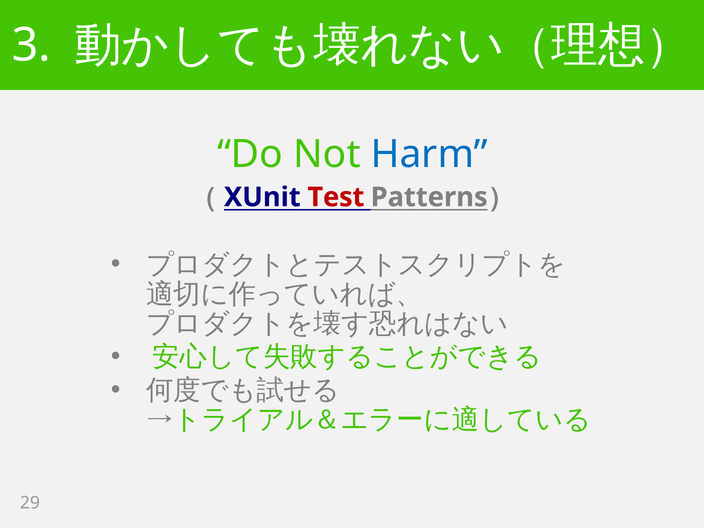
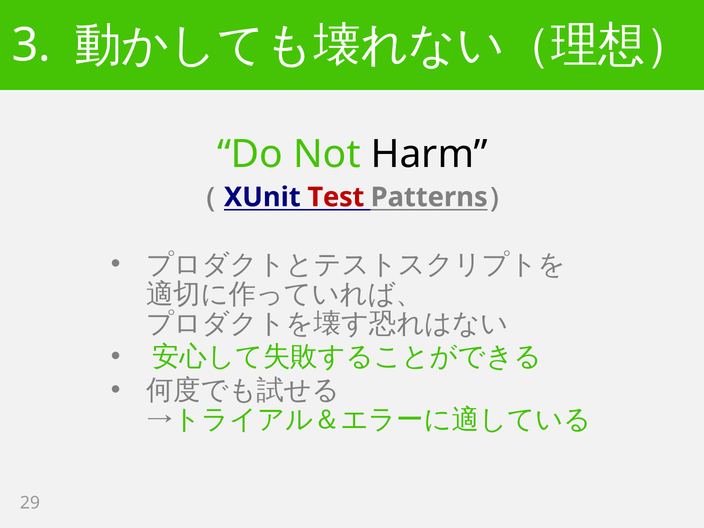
Harm colour: blue -> black
